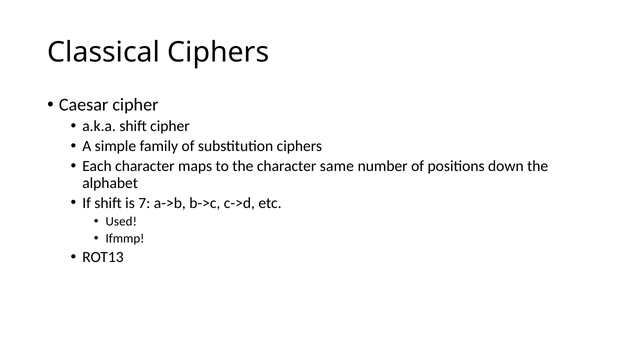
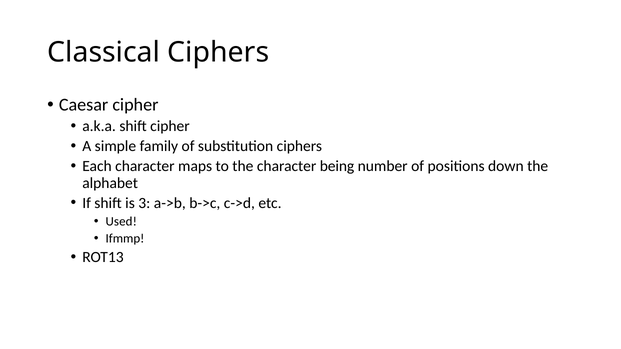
same: same -> being
7: 7 -> 3
